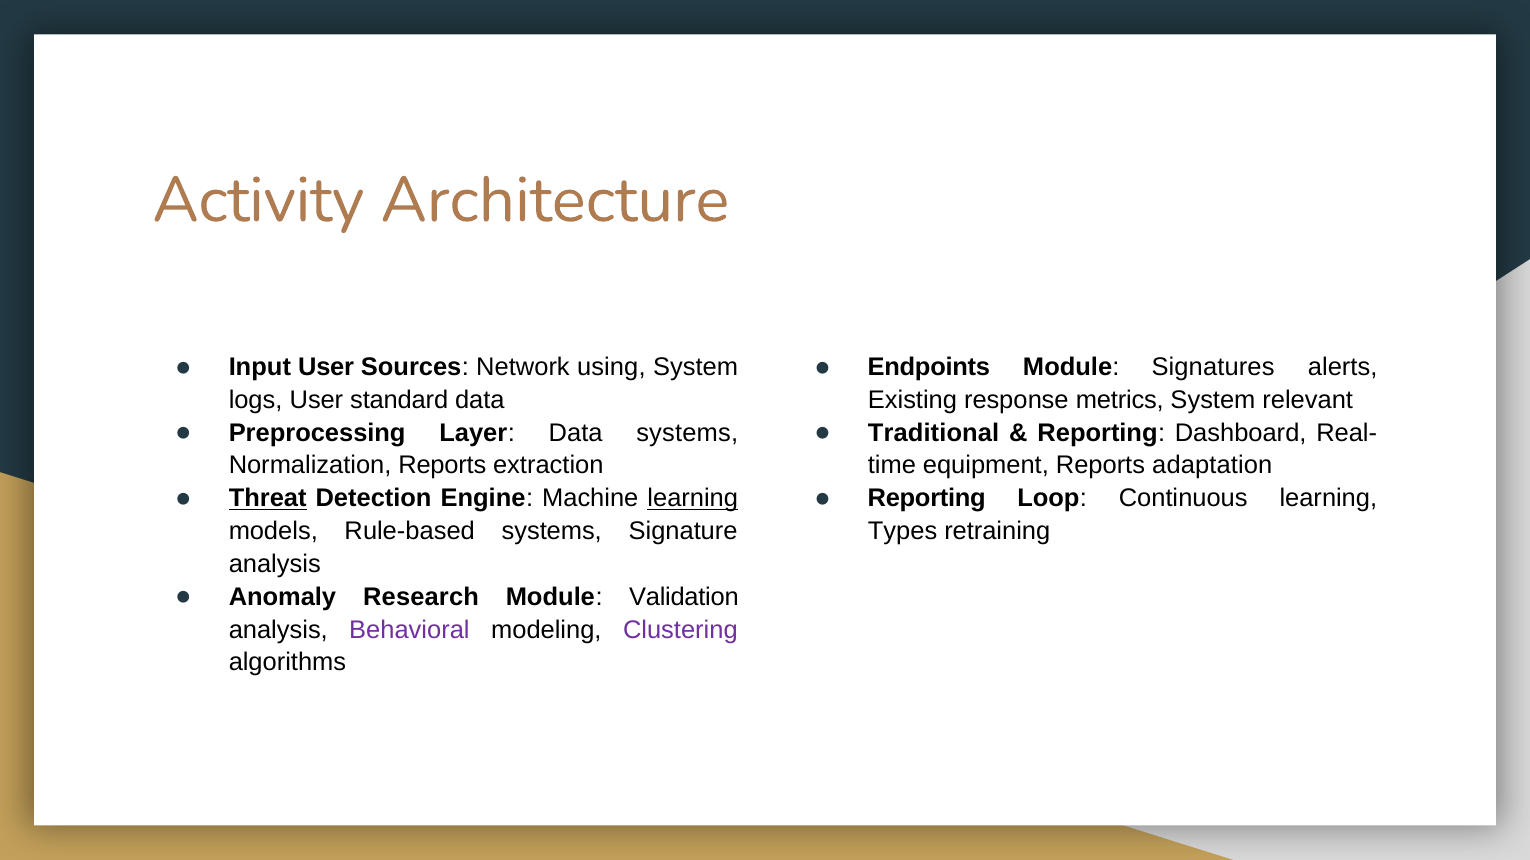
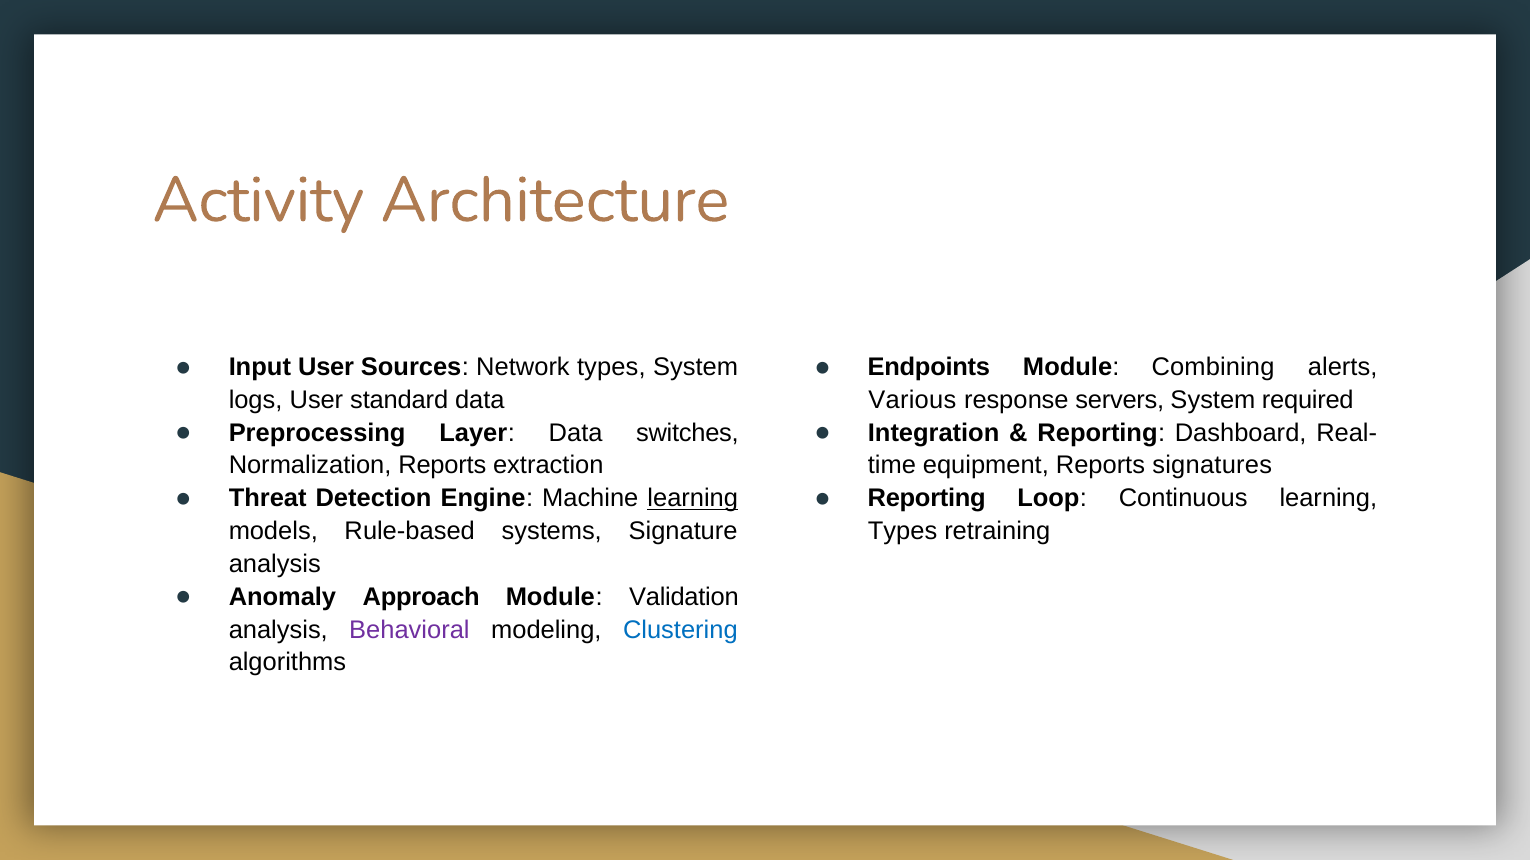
Network using: using -> types
Signatures: Signatures -> Combining
Existing: Existing -> Various
metrics: metrics -> servers
relevant: relevant -> required
Data systems: systems -> switches
Traditional: Traditional -> Integration
adaptation: adaptation -> signatures
Threat underline: present -> none
Research: Research -> Approach
Clustering colour: purple -> blue
